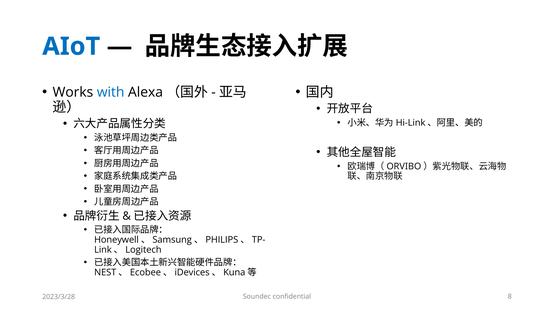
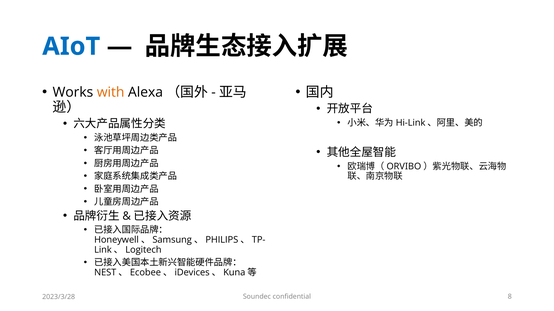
with colour: blue -> orange
